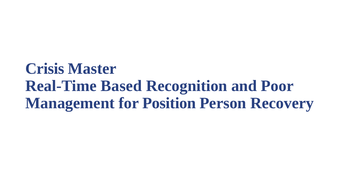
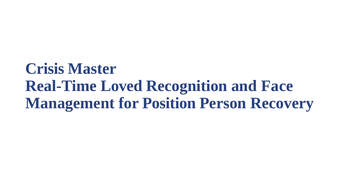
Based: Based -> Loved
Poor: Poor -> Face
